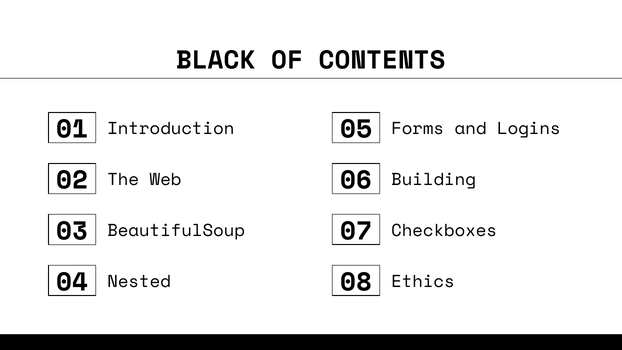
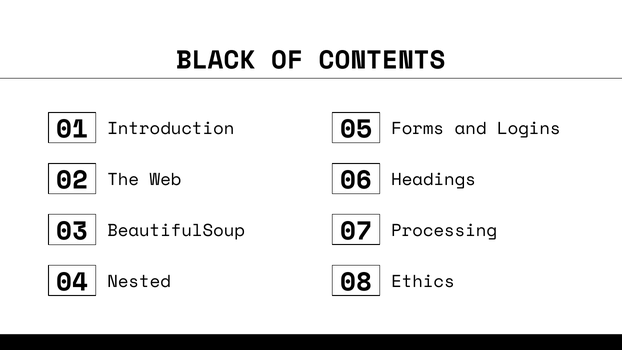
Building: Building -> Headings
Checkboxes: Checkboxes -> Processing
